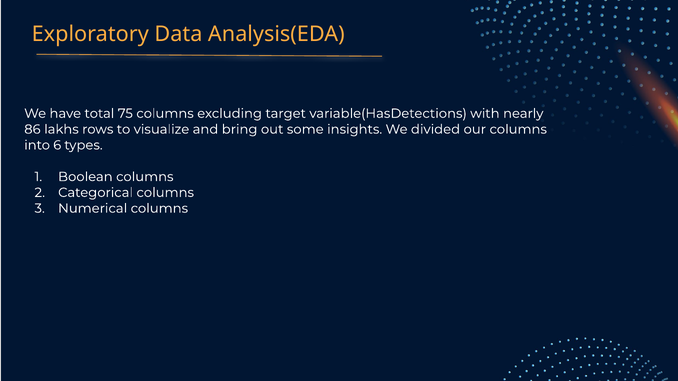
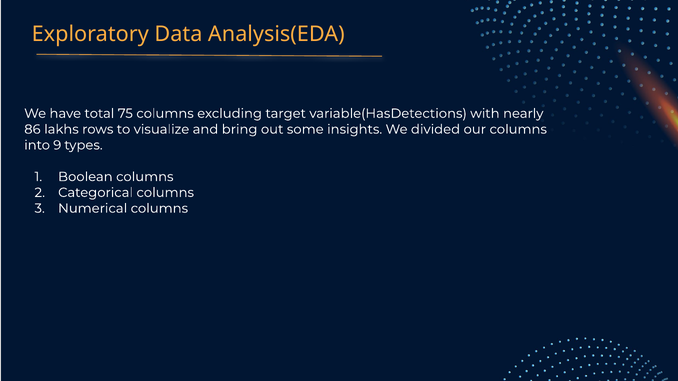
6: 6 -> 9
